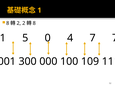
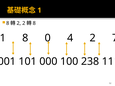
5 at (25, 38): 5 -> 8
4 7: 7 -> 2
300: 300 -> 101
109: 109 -> 238
